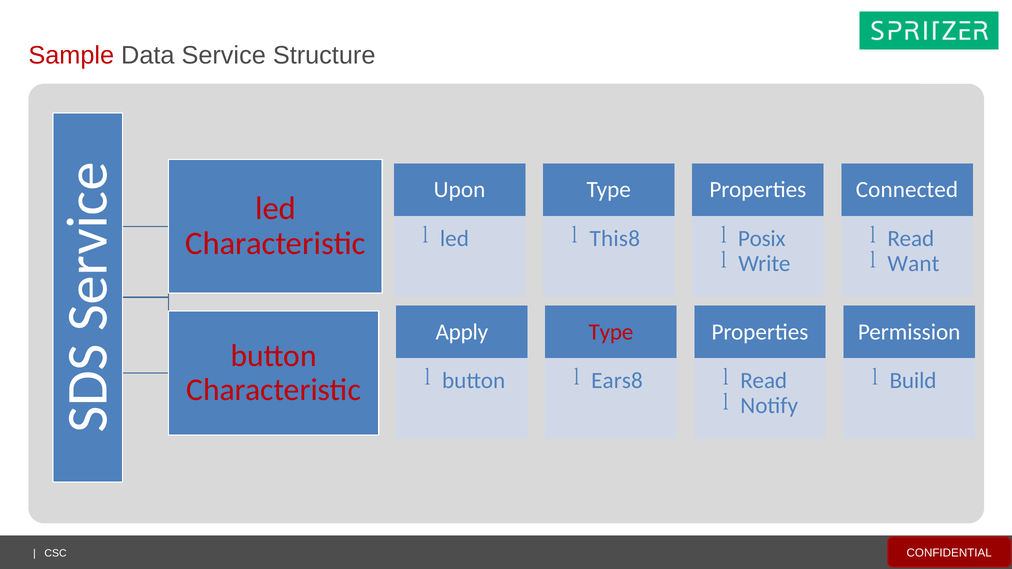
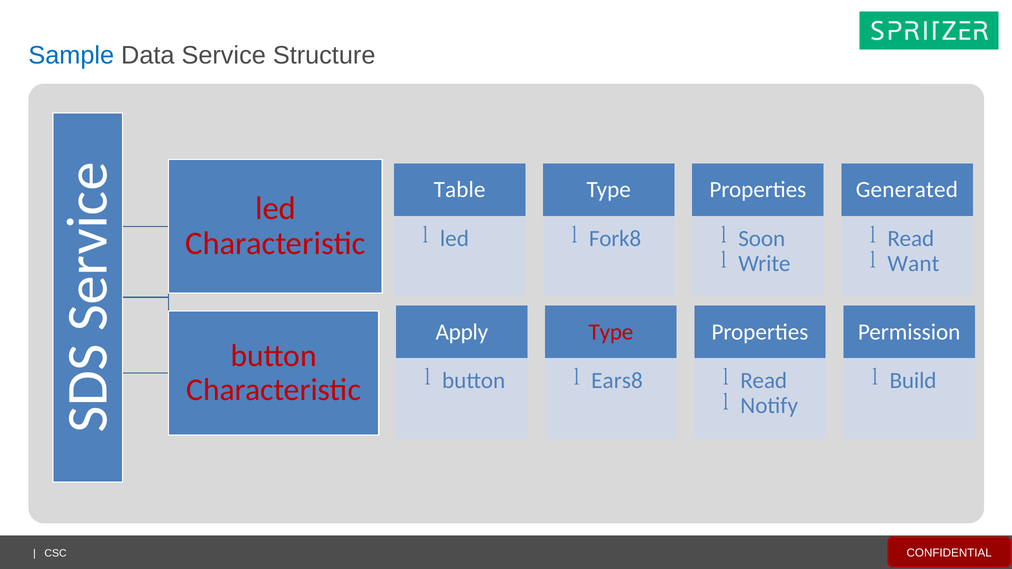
Sample colour: red -> blue
Upon: Upon -> Table
Connected: Connected -> Generated
This8: This8 -> Fork8
Posix: Posix -> Soon
